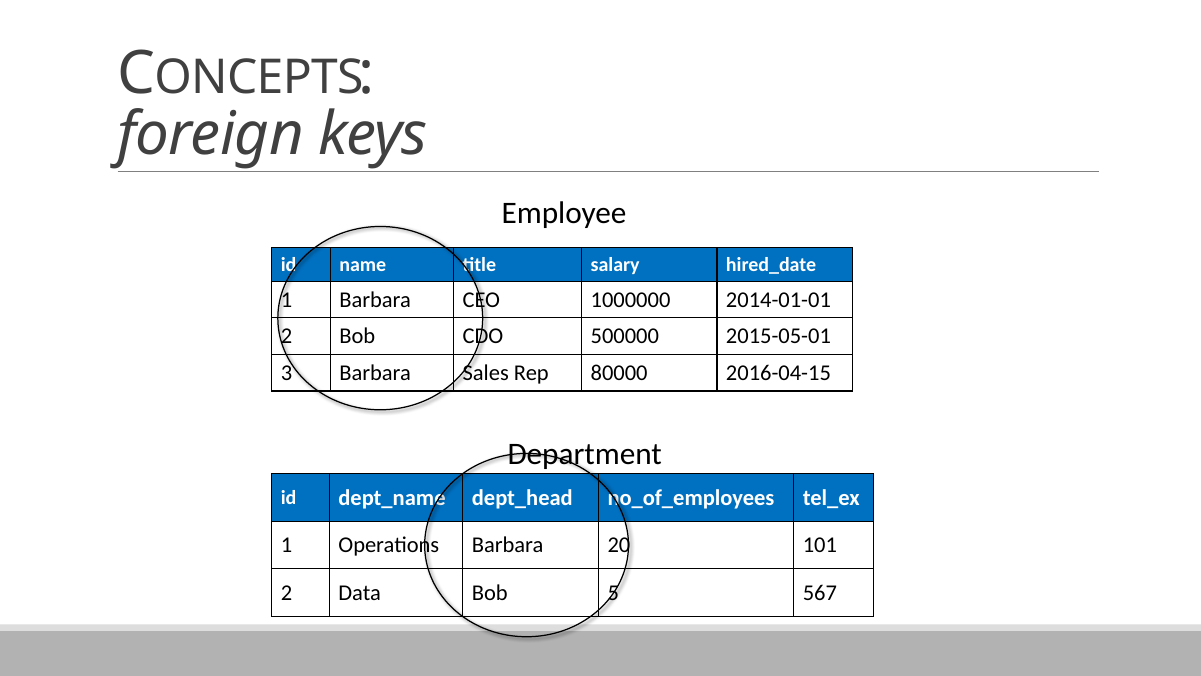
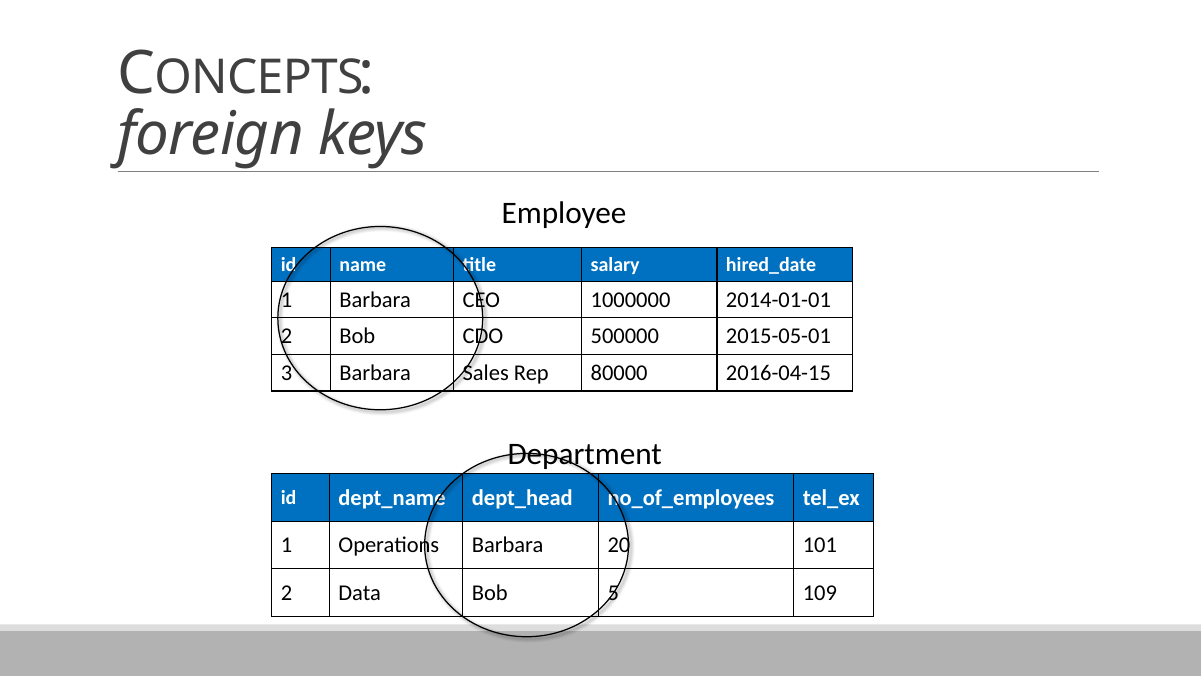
567: 567 -> 109
